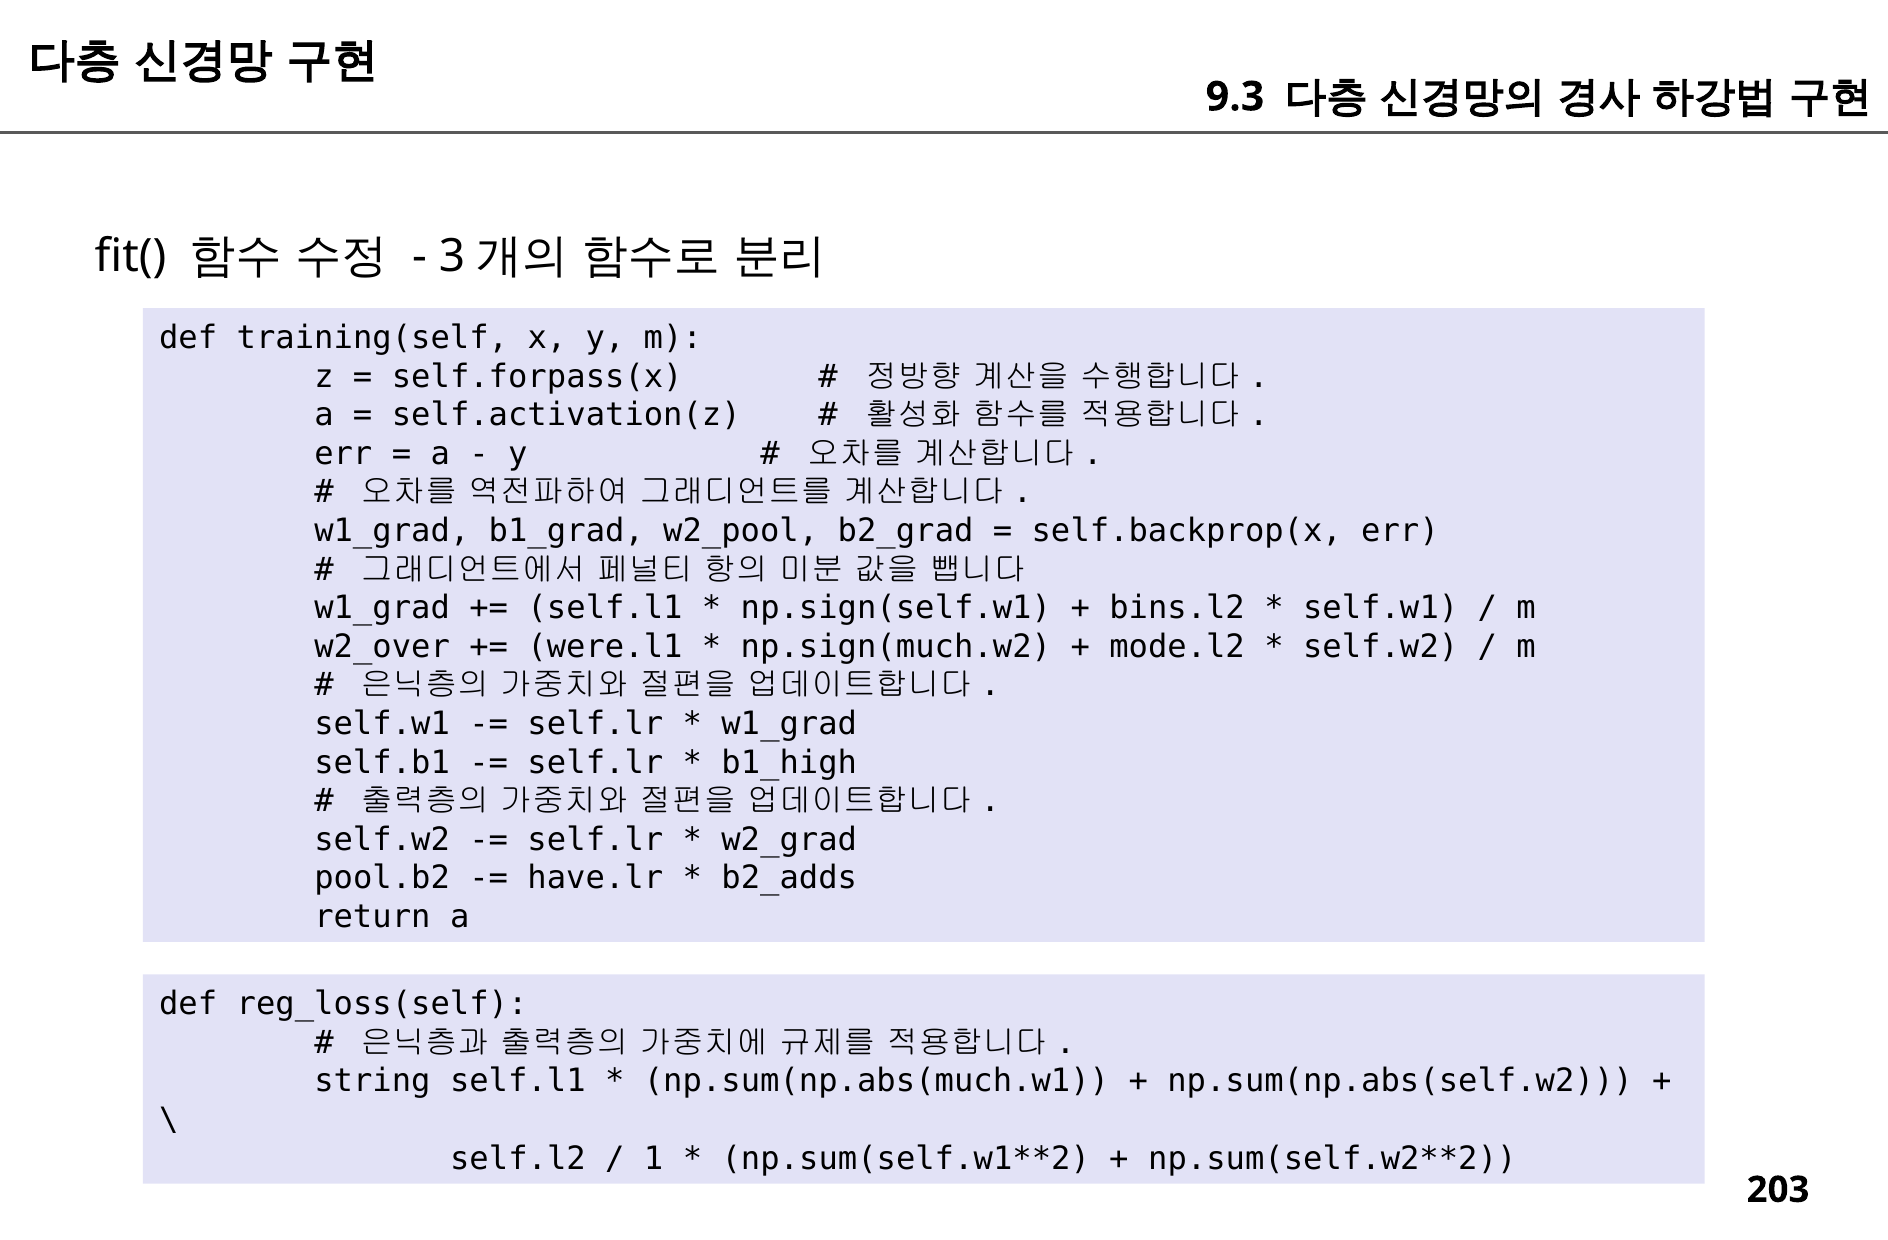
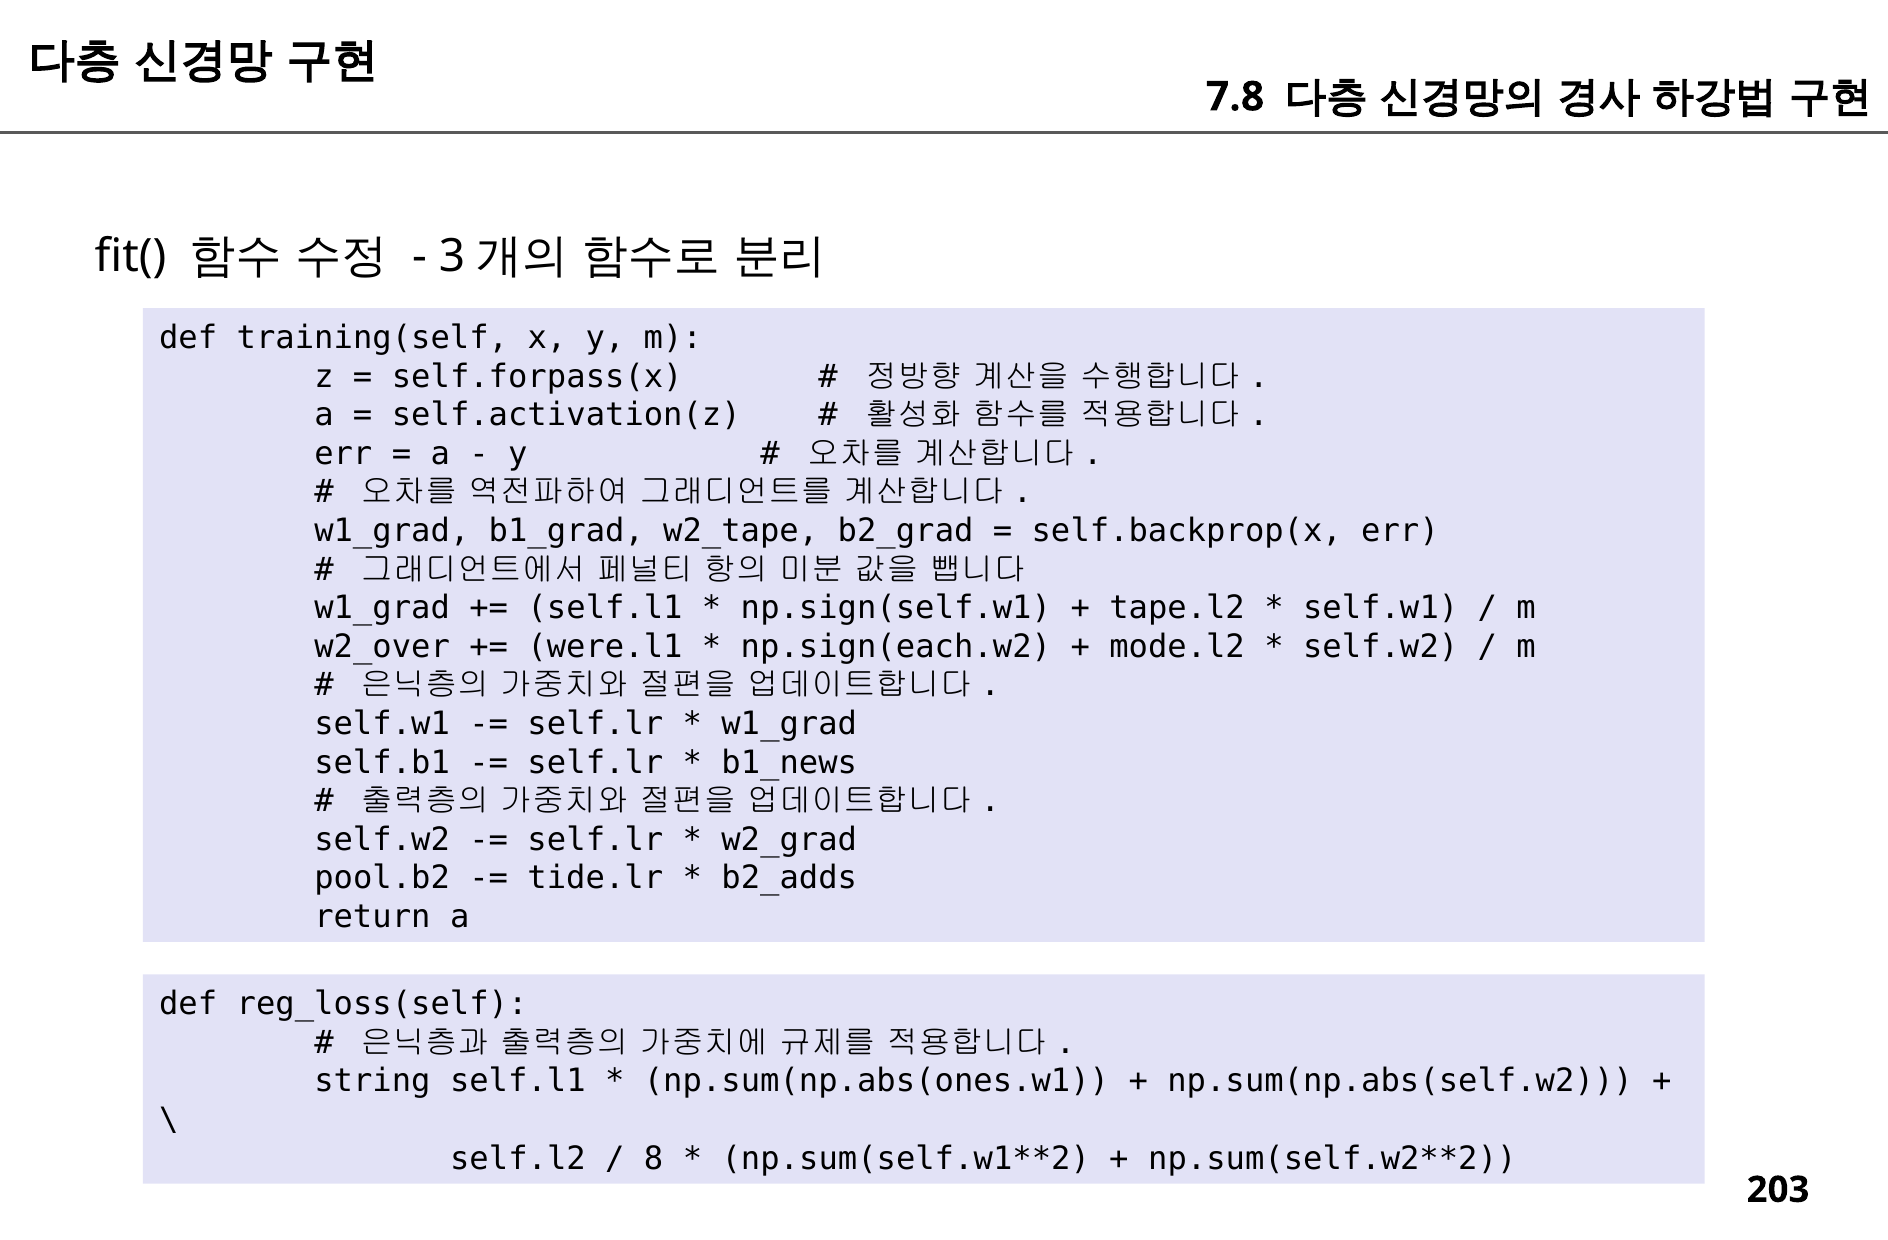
9.3: 9.3 -> 7.8
w2_pool: w2_pool -> w2_tape
bins.l2: bins.l2 -> tape.l2
np.sign(much.w2: np.sign(much.w2 -> np.sign(each.w2
b1_high: b1_high -> b1_news
have.lr: have.lr -> tide.lr
np.sum(np.abs(much.w1: np.sum(np.abs(much.w1 -> np.sum(np.abs(ones.w1
1: 1 -> 8
